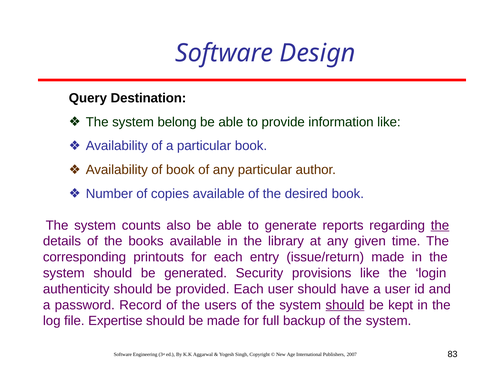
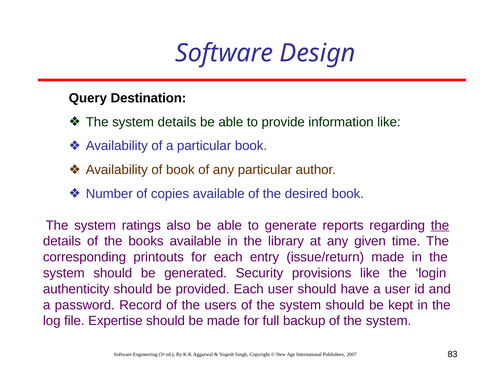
system belong: belong -> details
counts: counts -> ratings
should at (345, 304) underline: present -> none
